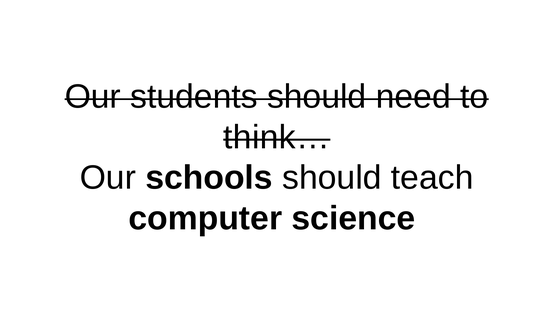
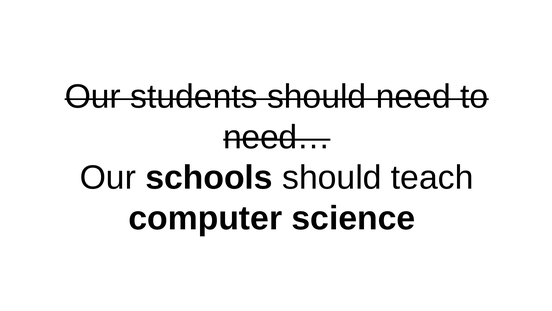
think…: think… -> need…
